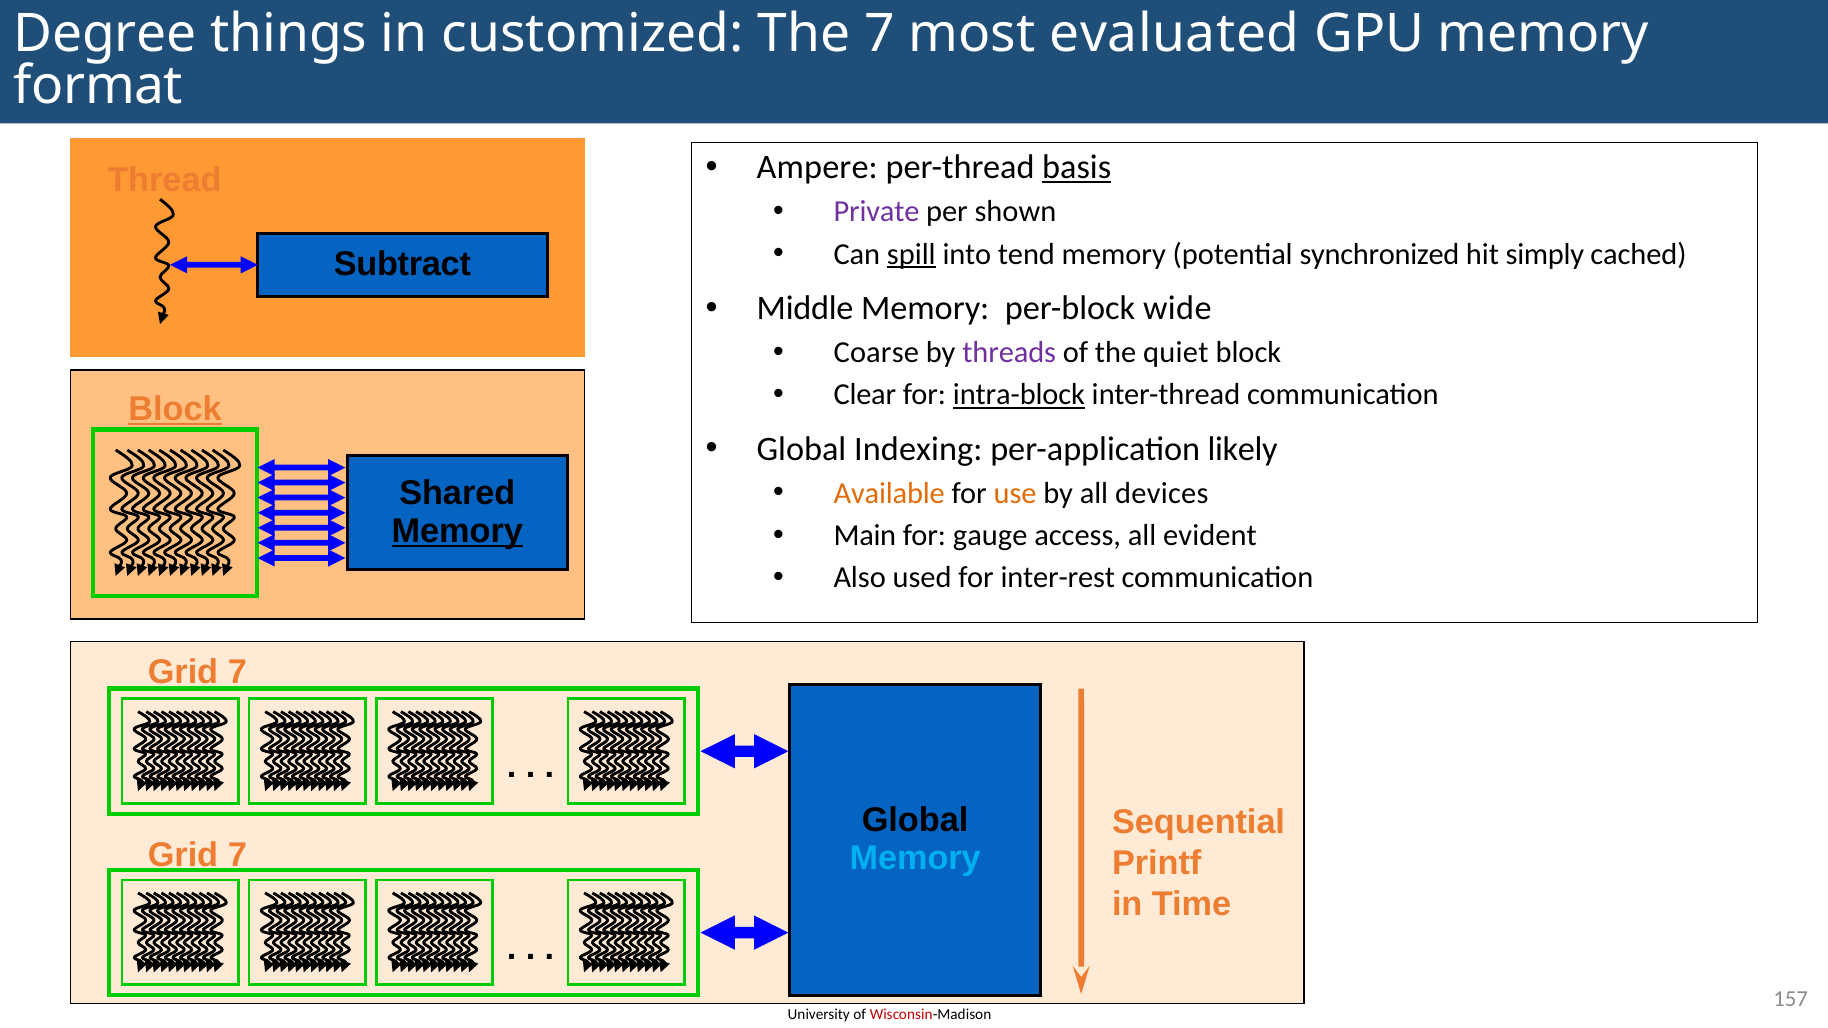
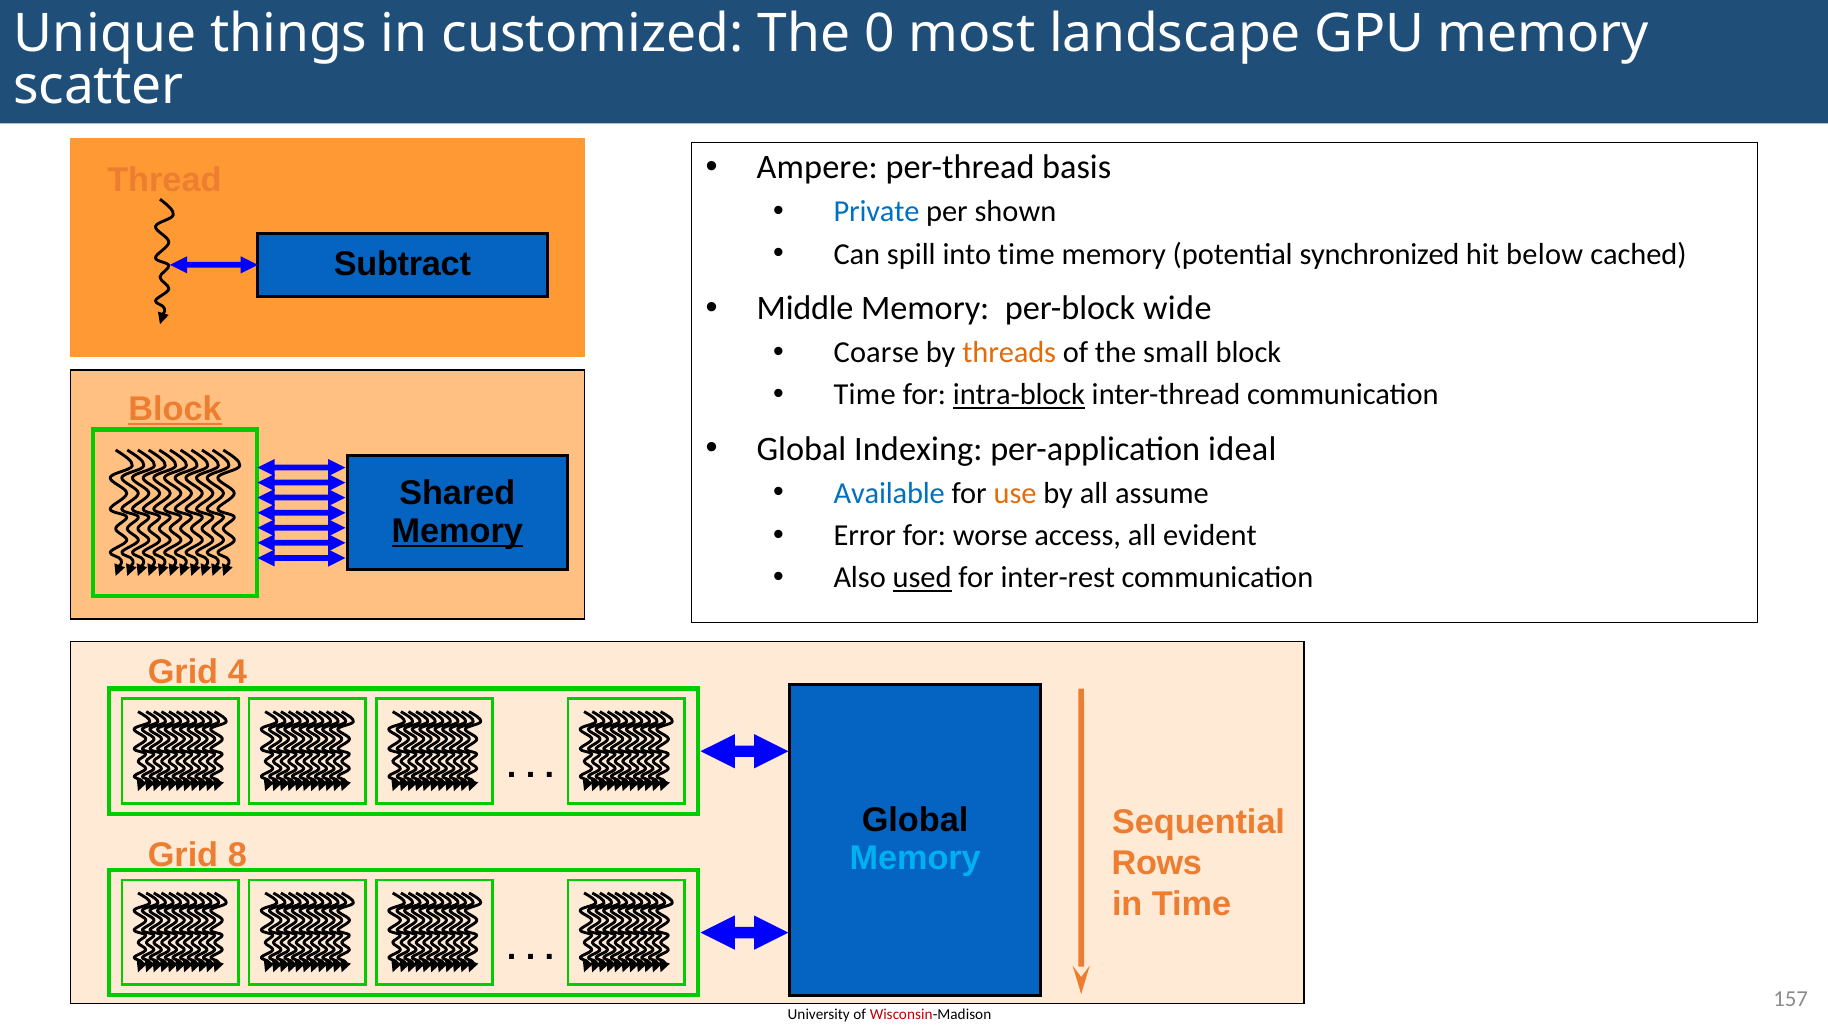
Degree: Degree -> Unique
The 7: 7 -> 0
evaluated: evaluated -> landscape
format: format -> scatter
basis underline: present -> none
Private colour: purple -> blue
spill underline: present -> none
into tend: tend -> time
simply: simply -> below
threads colour: purple -> orange
quiet: quiet -> small
Clear at (865, 395): Clear -> Time
likely: likely -> ideal
Available colour: orange -> blue
devices: devices -> assume
Main: Main -> Error
gauge: gauge -> worse
used underline: none -> present
7 at (237, 672): 7 -> 4
7 at (237, 856): 7 -> 8
Printf: Printf -> Rows
